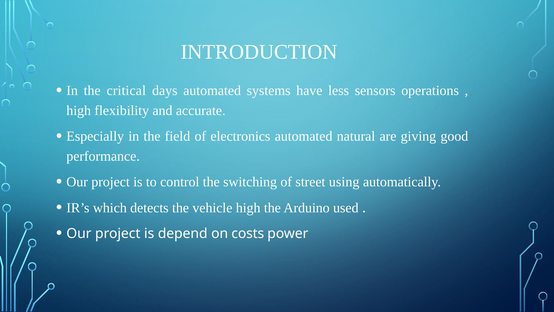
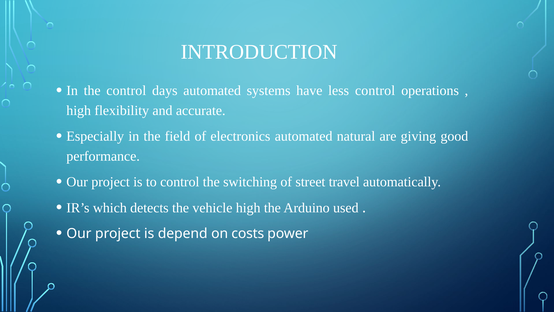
the critical: critical -> control
less sensors: sensors -> control
using: using -> travel
